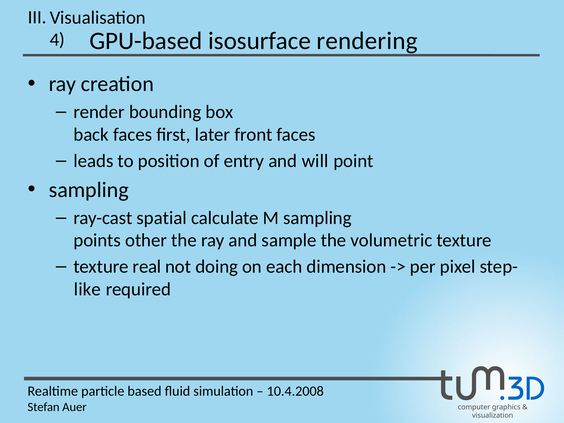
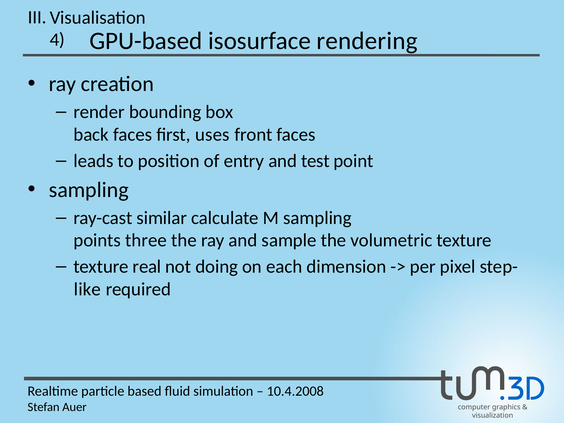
later: later -> uses
will: will -> test
spatial: spatial -> similar
other: other -> three
